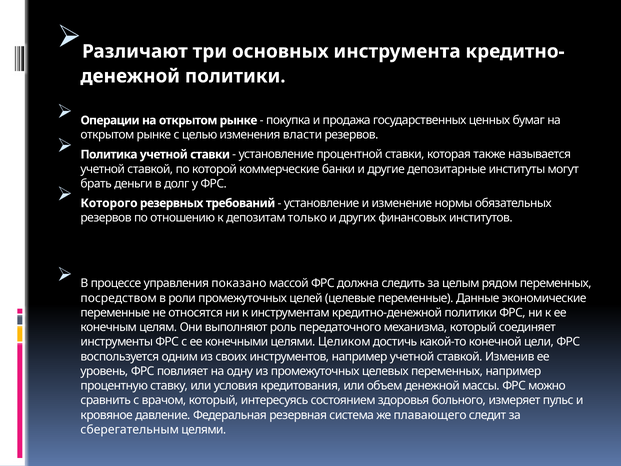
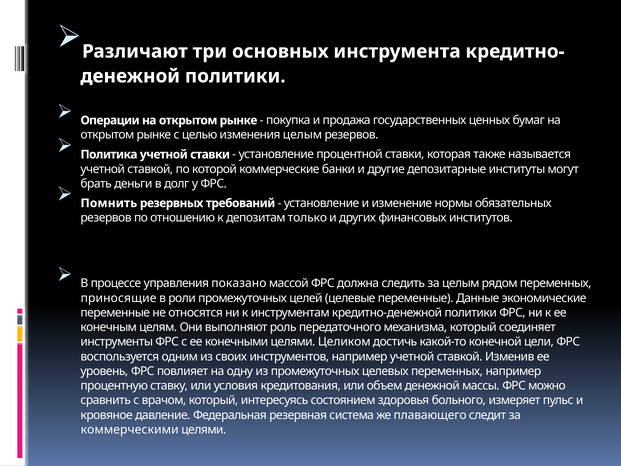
изменения власти: власти -> целым
Которого: Которого -> Помнить
посредством: посредством -> приносящие
сберегательным: сберегательным -> коммерческими
